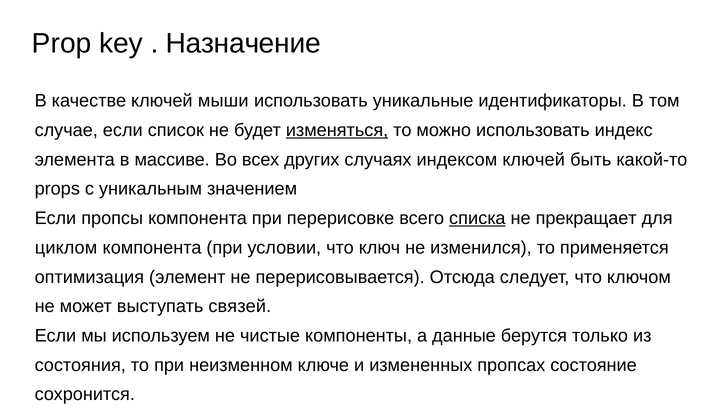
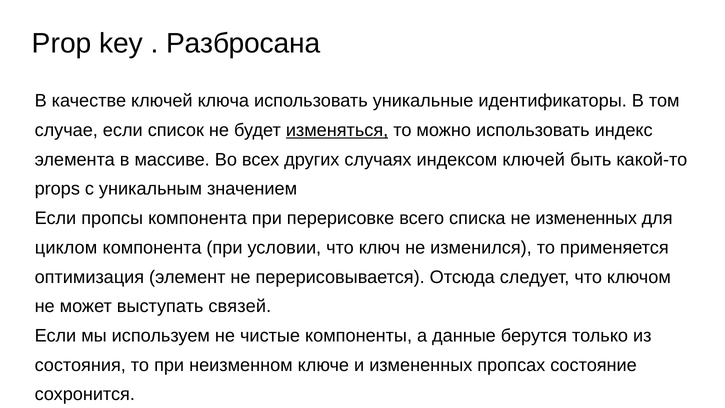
Назначение: Назначение -> Разбросана
мыши: мыши -> ключа
списка underline: present -> none
не прекращает: прекращает -> измененных
